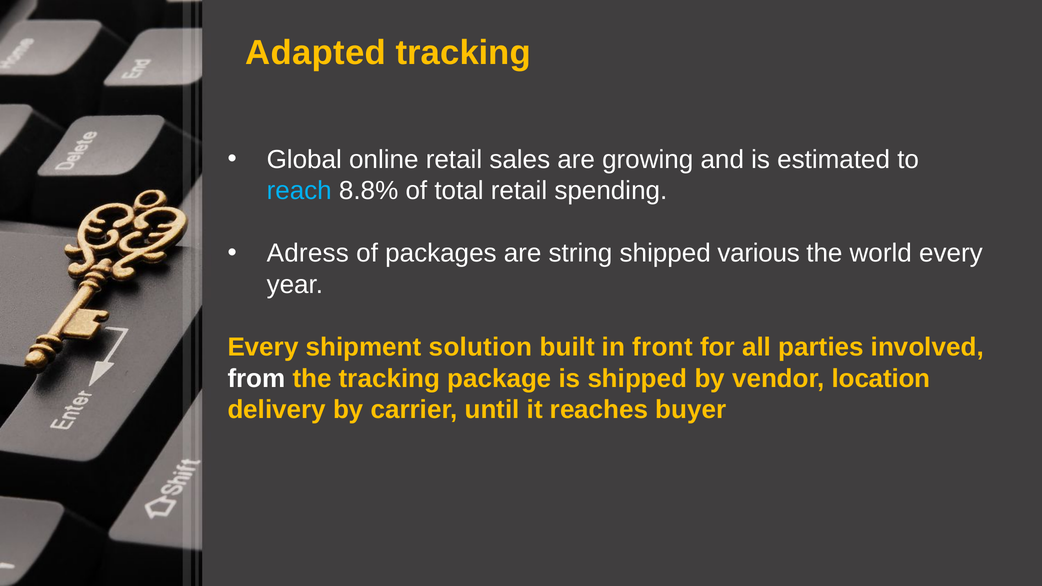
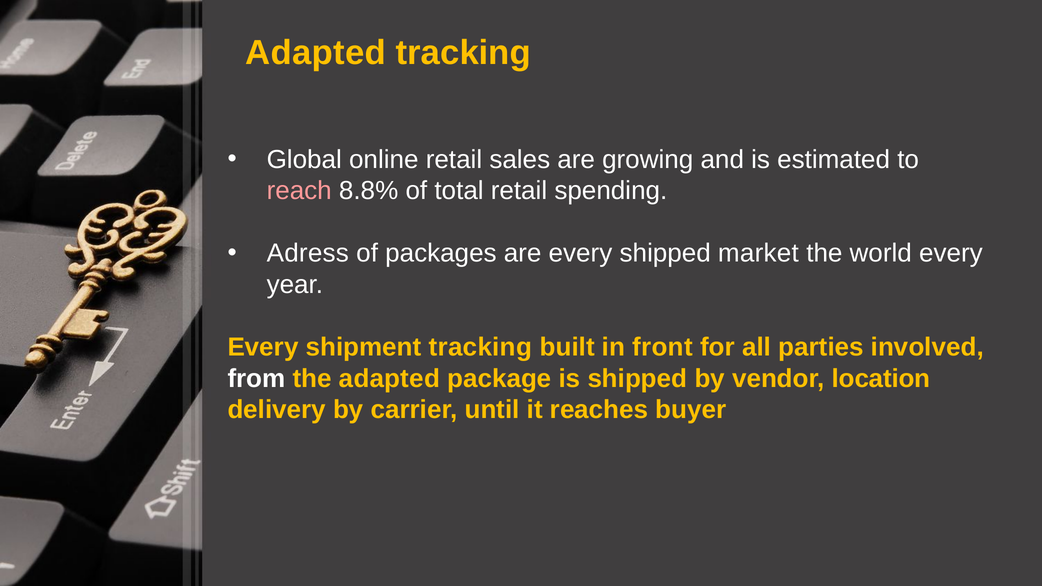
reach colour: light blue -> pink
are string: string -> every
various: various -> market
shipment solution: solution -> tracking
the tracking: tracking -> adapted
